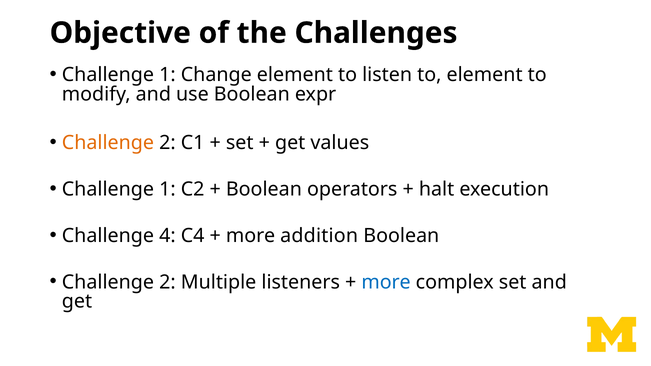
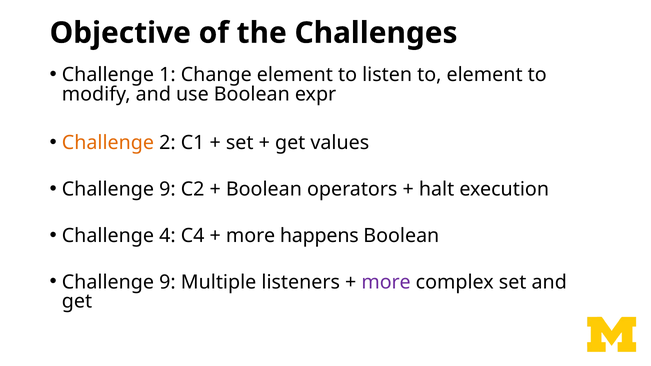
1 at (167, 189): 1 -> 9
addition: addition -> happens
2 at (167, 282): 2 -> 9
more at (386, 282) colour: blue -> purple
